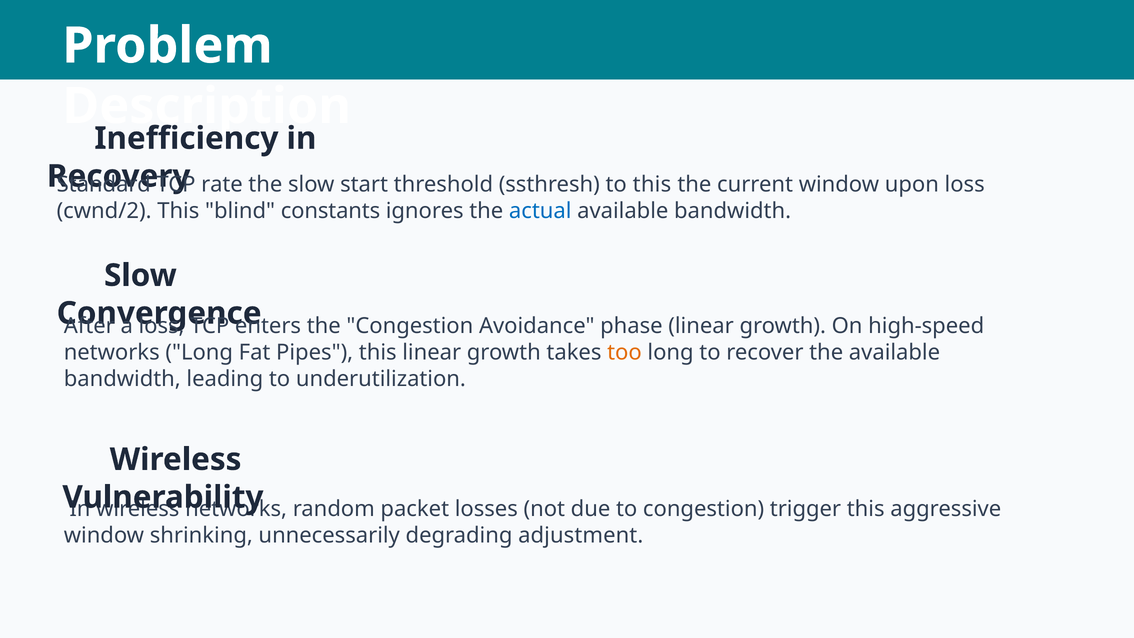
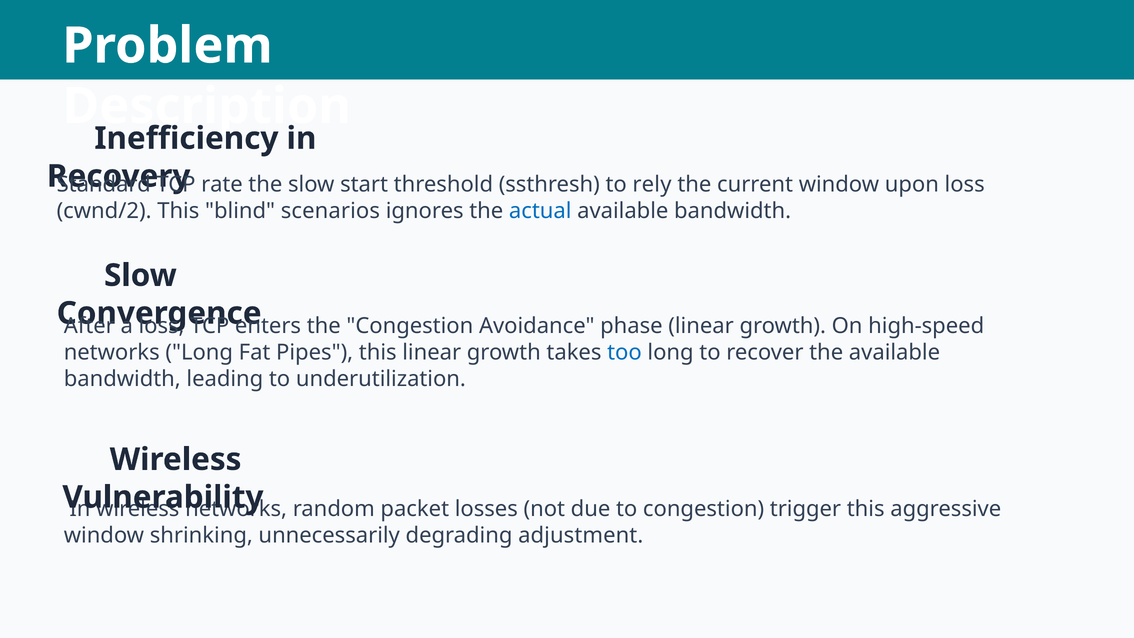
to this: this -> rely
constants: constants -> scenarios
too colour: orange -> blue
